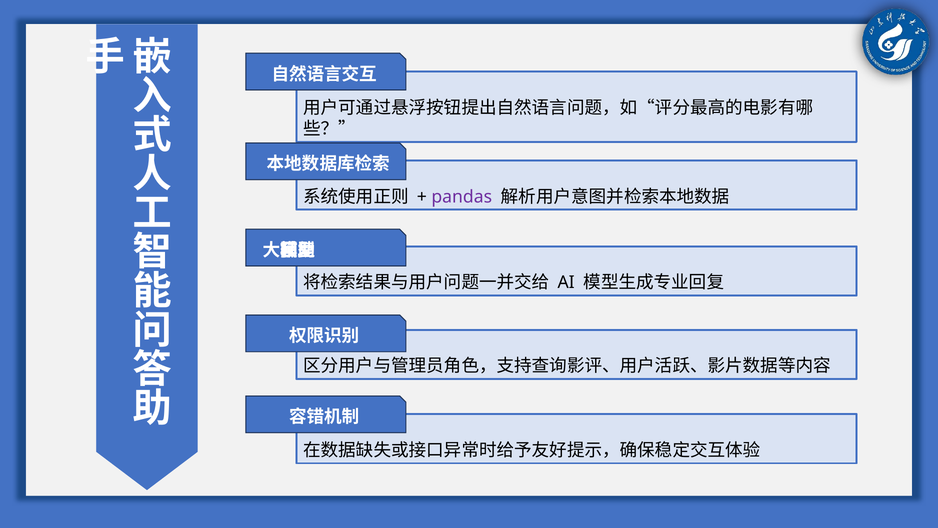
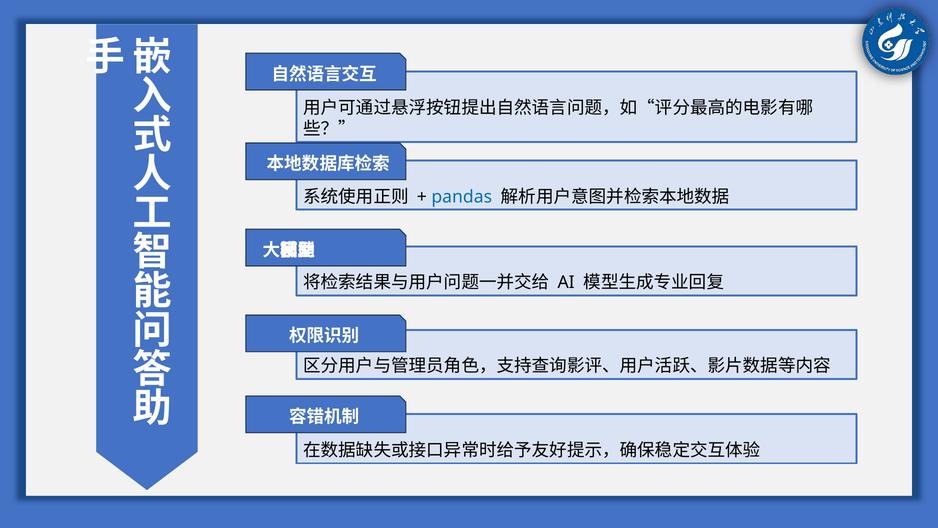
pandas colour: purple -> blue
